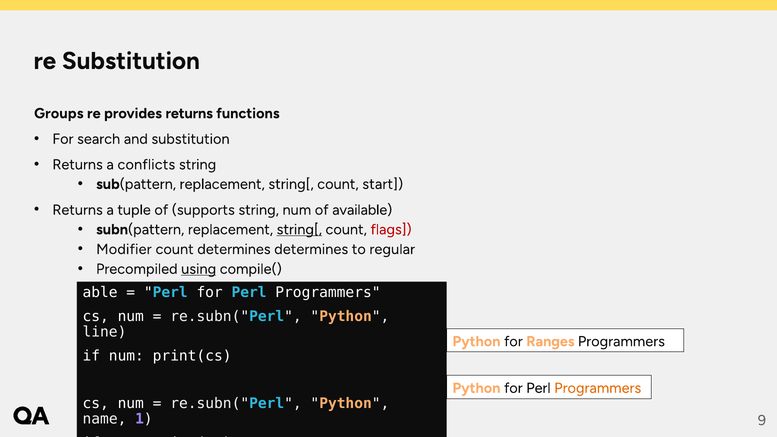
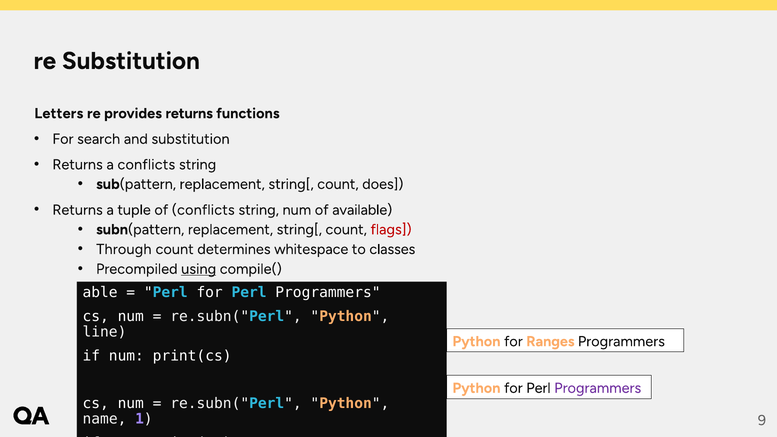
Groups: Groups -> Letters
start: start -> does
of supports: supports -> conflicts
string[ at (299, 229) underline: present -> none
Modifier: Modifier -> Through
determines determines: determines -> whitespace
regular: regular -> classes
Programmers at (598, 388) colour: orange -> purple
